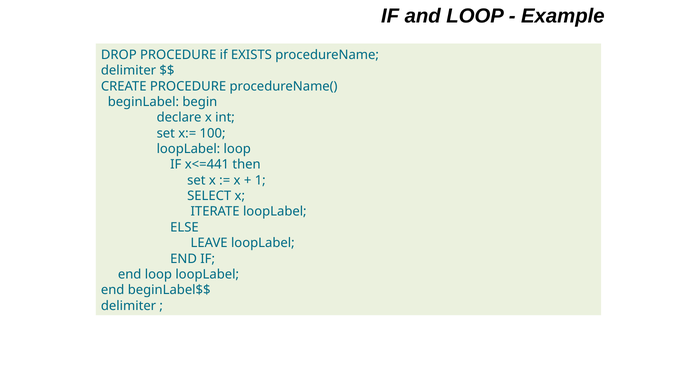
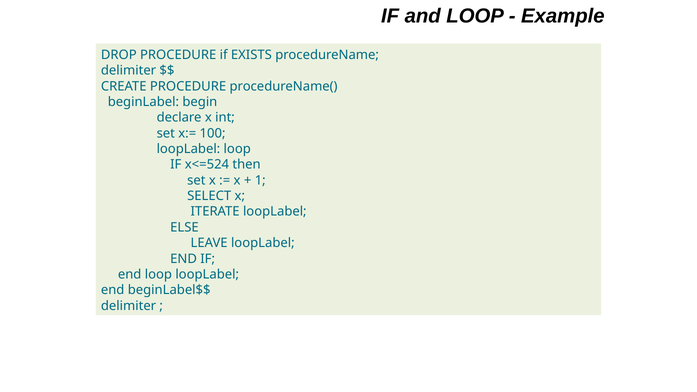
x<=441: x<=441 -> x<=524
